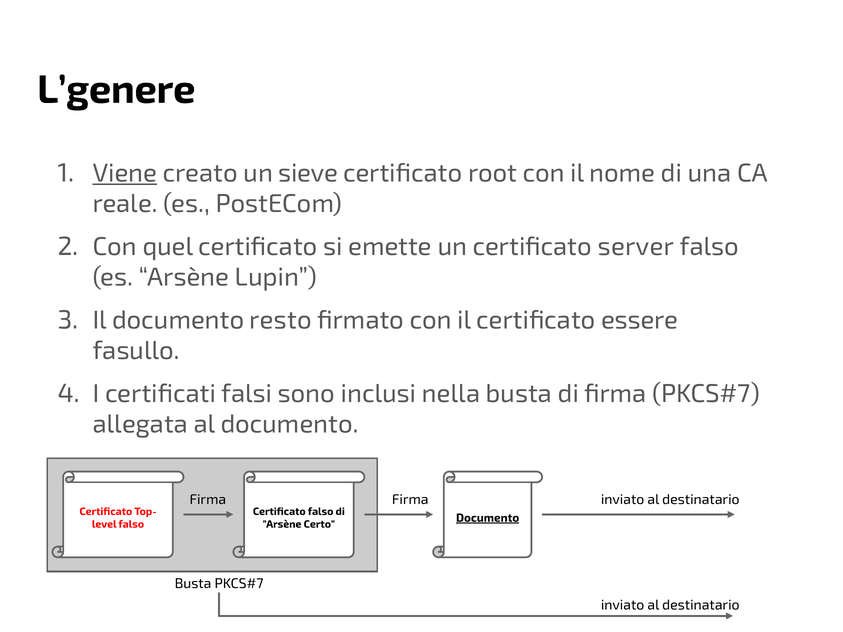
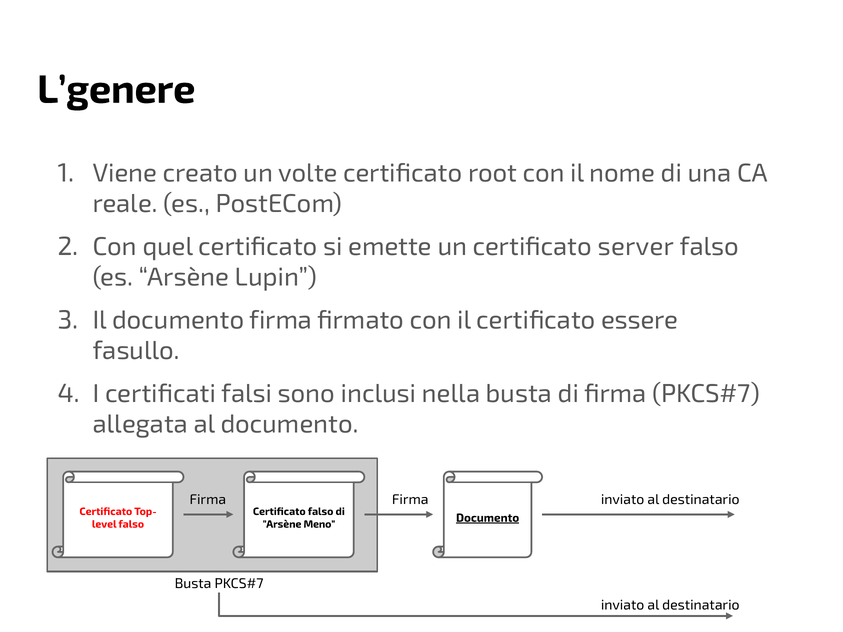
Viene underline: present -> none
sieve: sieve -> volte
documento resto: resto -> firma
Certo: Certo -> Meno
